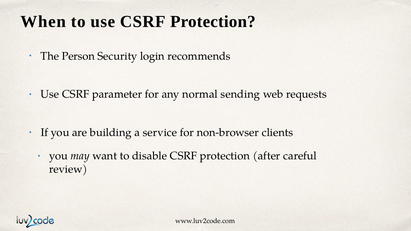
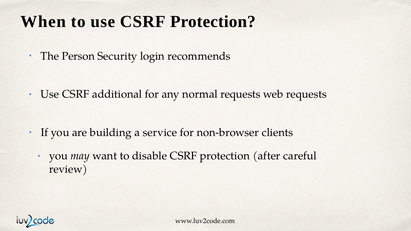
parameter: parameter -> additional
normal sending: sending -> requests
